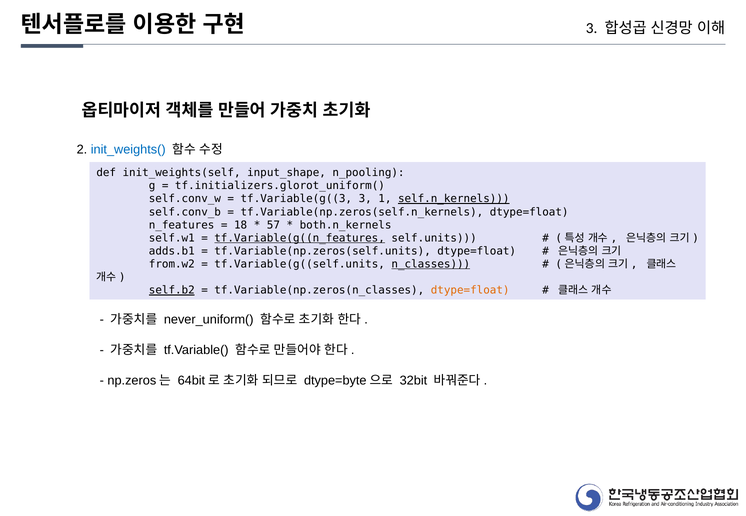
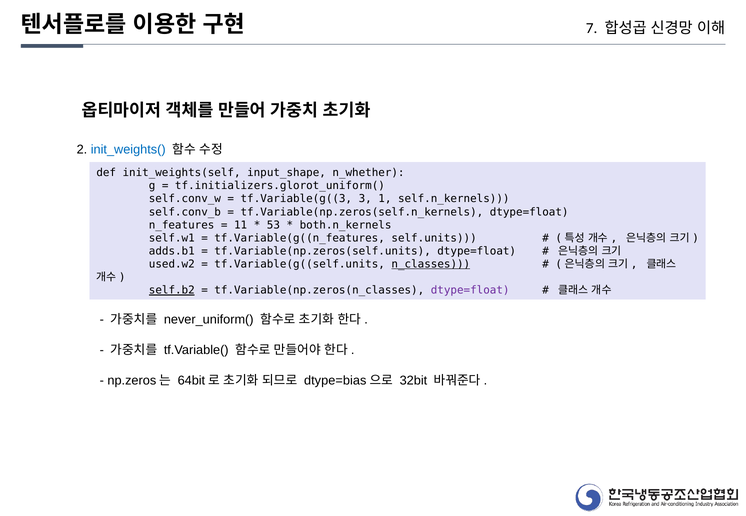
3 at (592, 28): 3 -> 7
n_pooling: n_pooling -> n_whether
self.n_kernels underline: present -> none
18: 18 -> 11
57: 57 -> 53
tf.Variable(g((n_features underline: present -> none
from.w2: from.w2 -> used.w2
dtype=float at (470, 291) colour: orange -> purple
dtype=byte: dtype=byte -> dtype=bias
